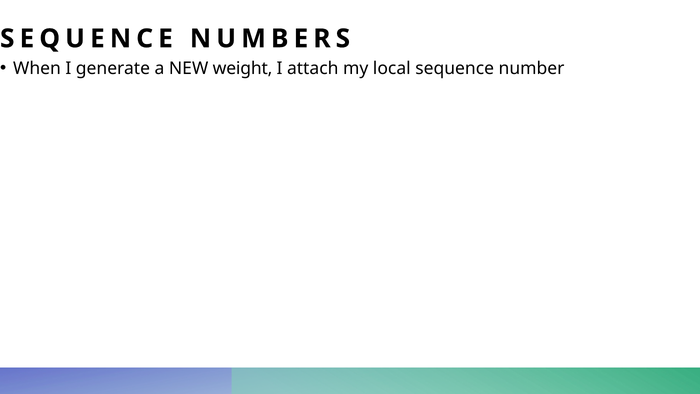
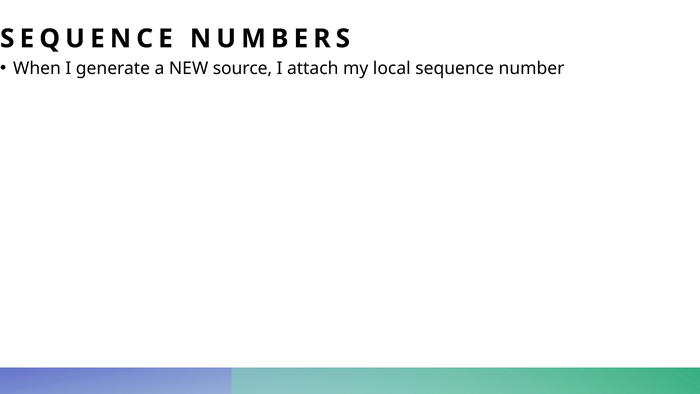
weight: weight -> source
